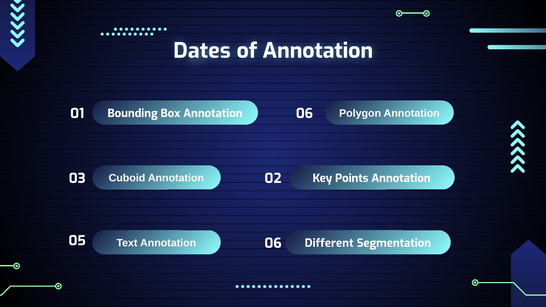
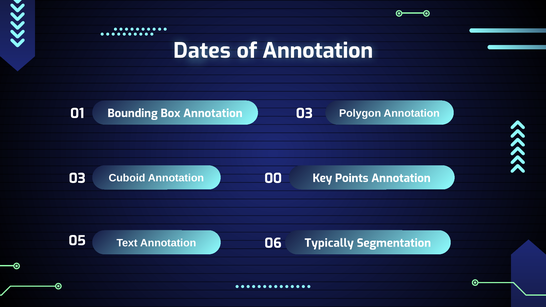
01 06: 06 -> 03
02: 02 -> 00
Different: Different -> Typically
